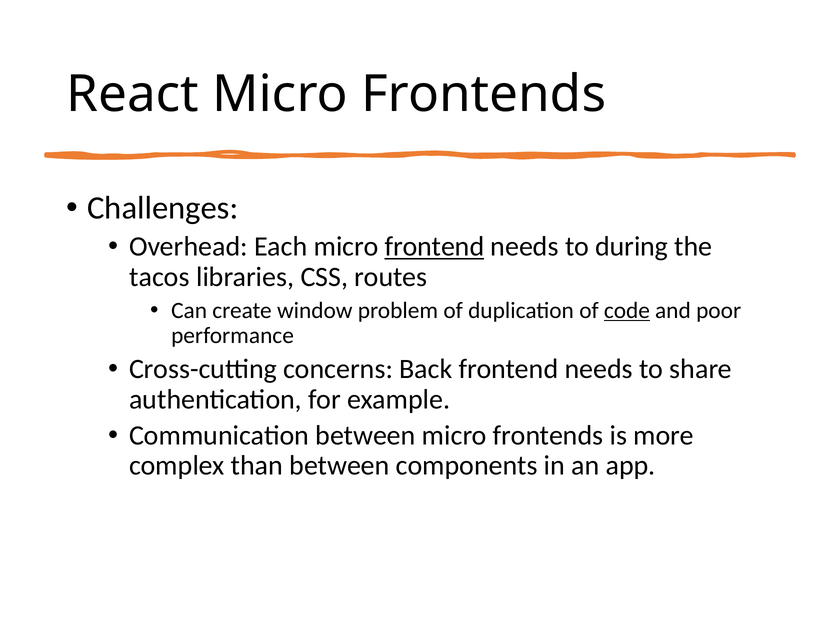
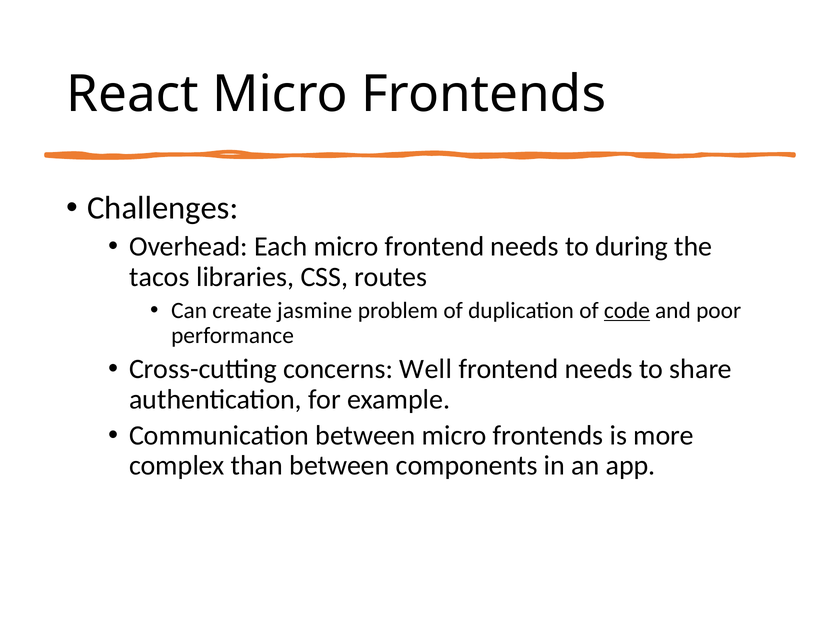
frontend at (434, 247) underline: present -> none
window: window -> jasmine
Back: Back -> Well
